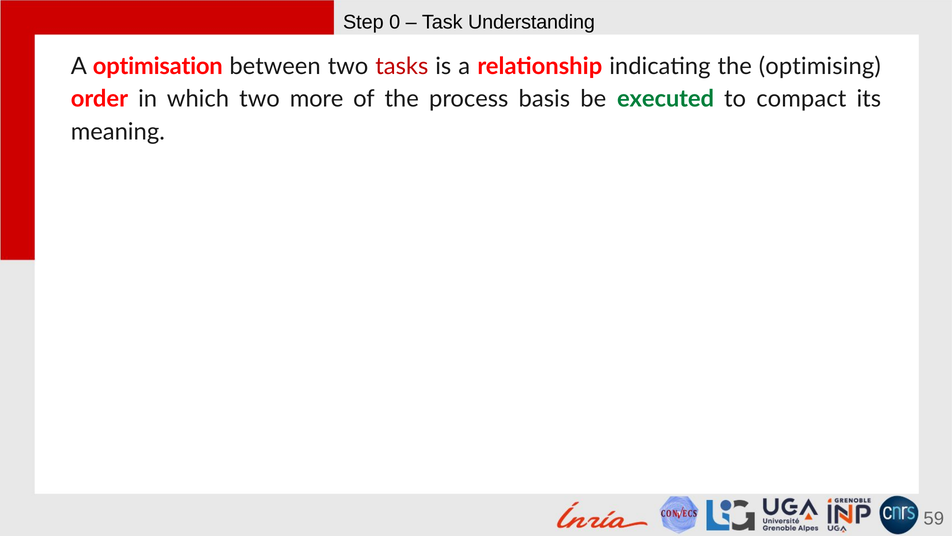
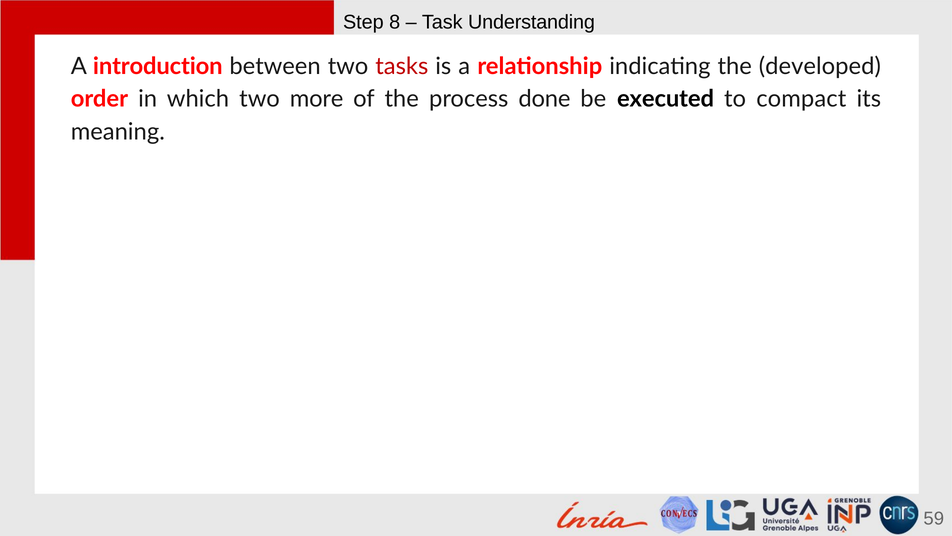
0: 0 -> 8
optimisation: optimisation -> introduction
optimising: optimising -> developed
basis: basis -> done
executed colour: green -> black
